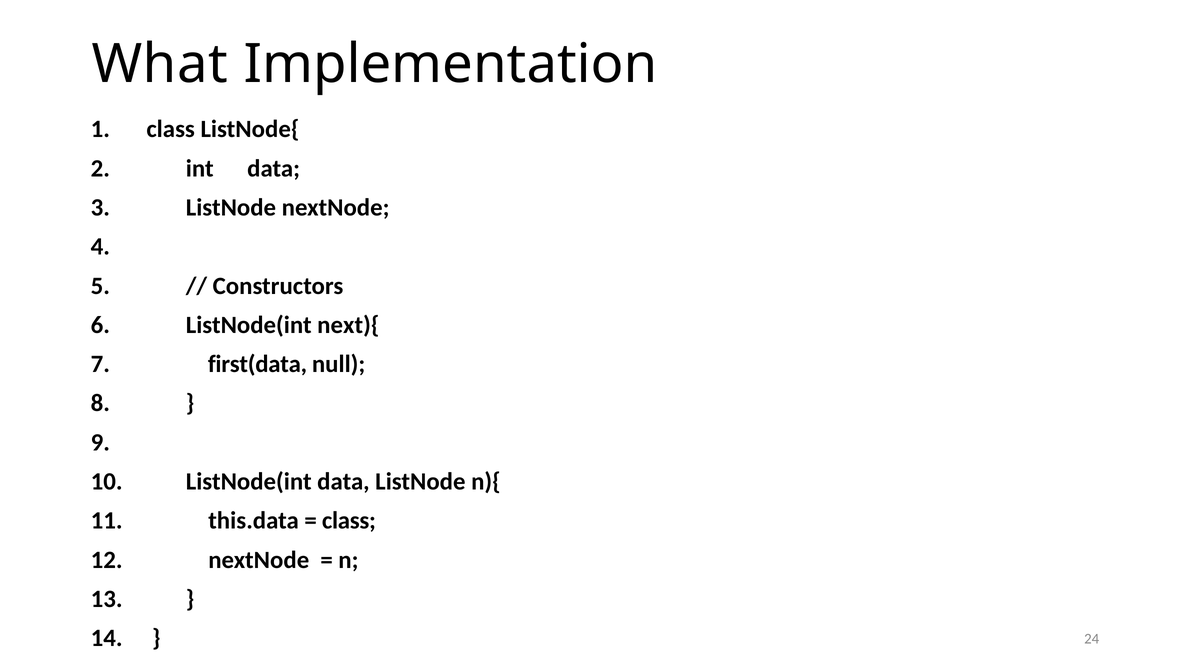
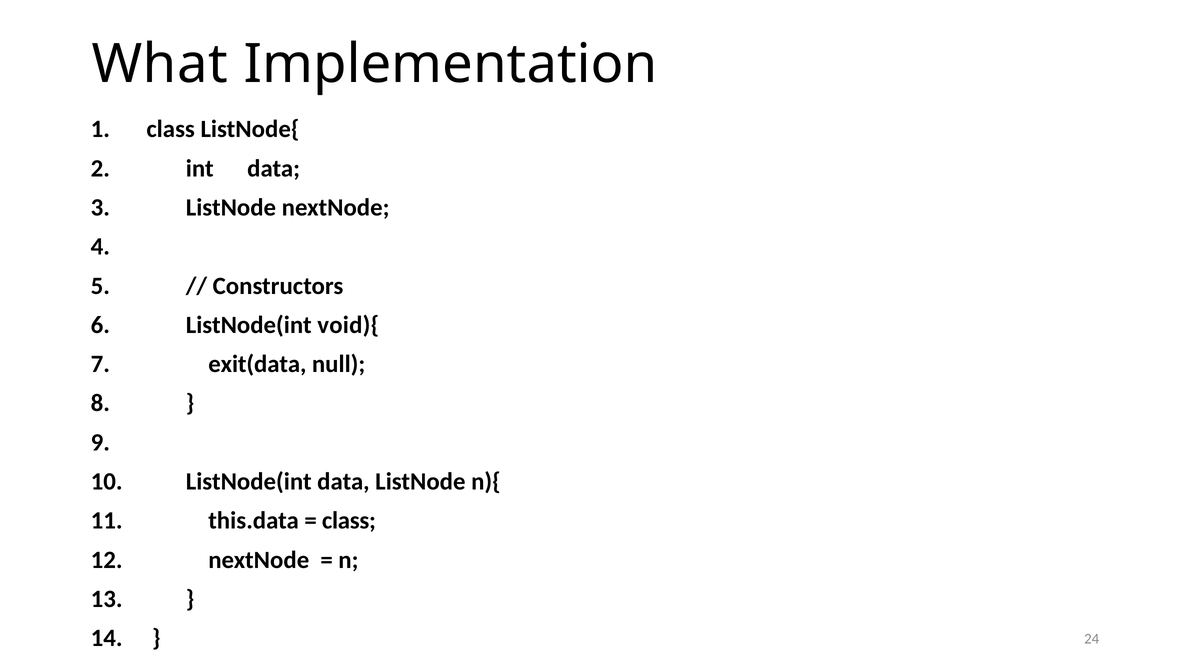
next){: next){ -> void){
first(data: first(data -> exit(data
